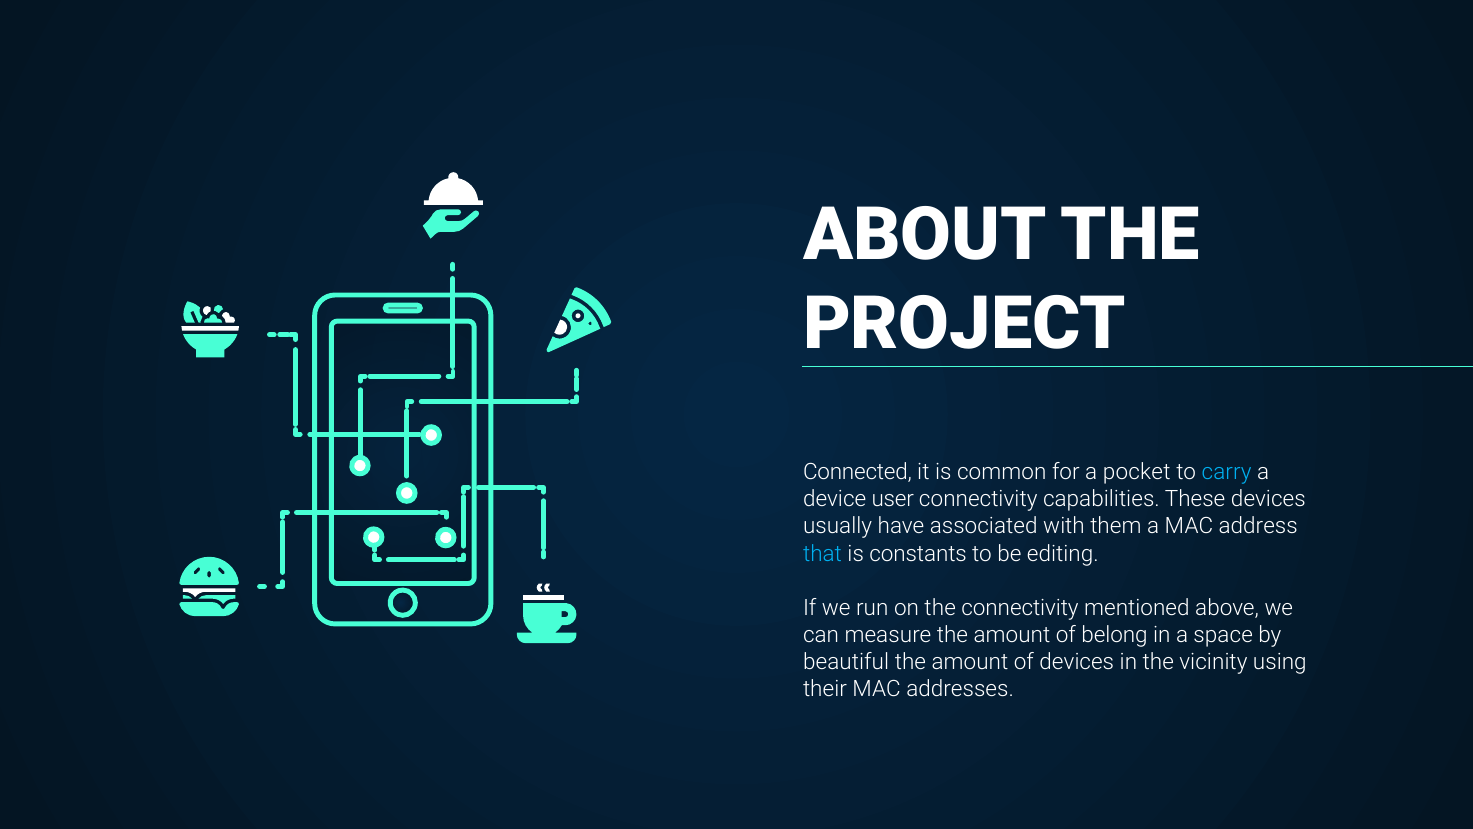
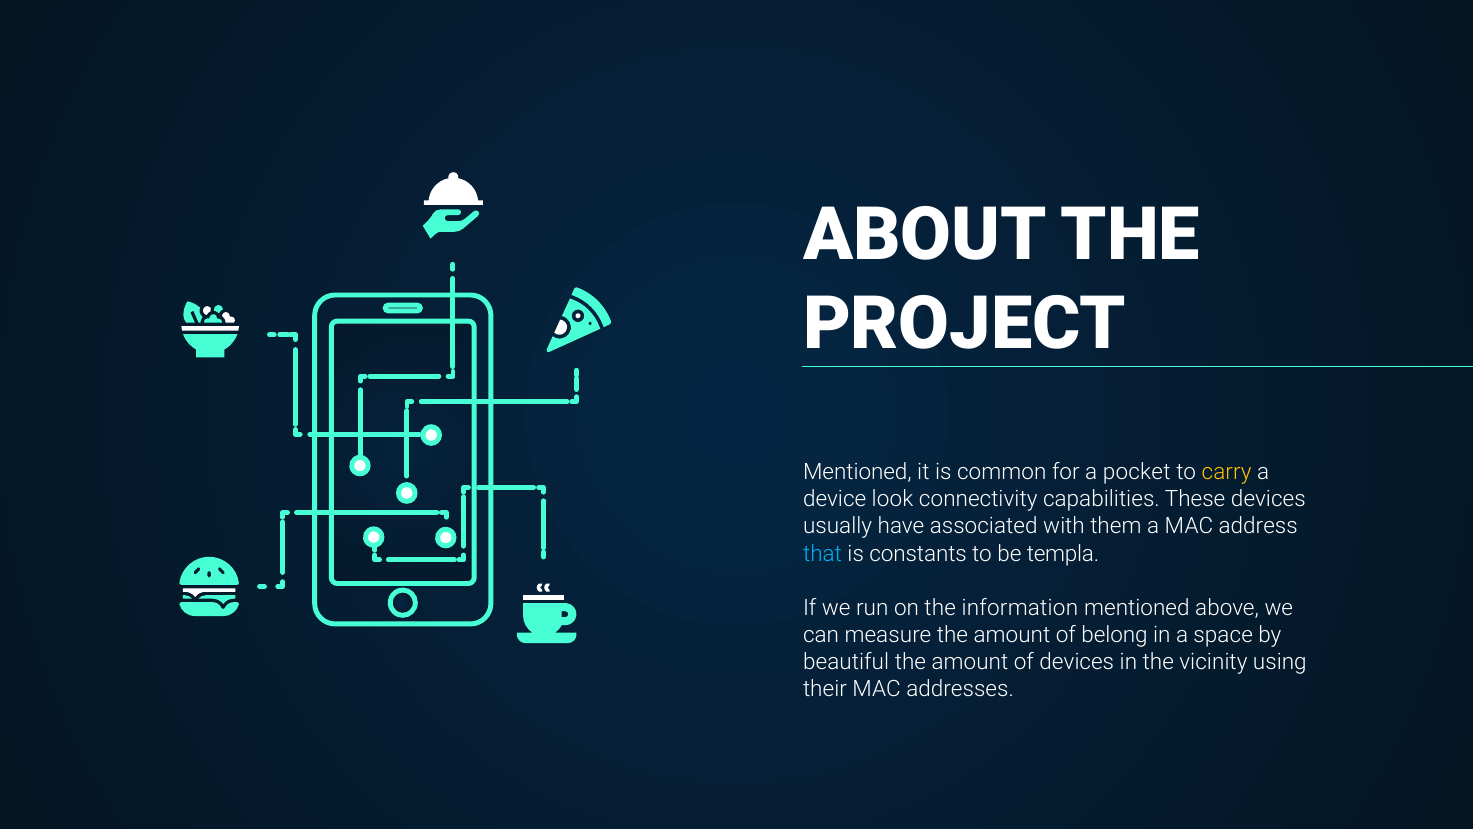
Connected at (857, 472): Connected -> Mentioned
carry colour: light blue -> yellow
user: user -> look
editing: editing -> templa
the connectivity: connectivity -> information
